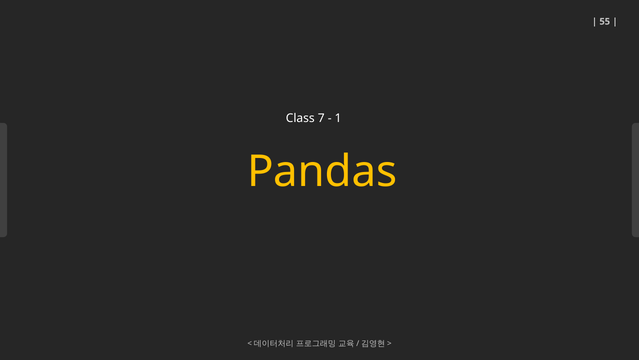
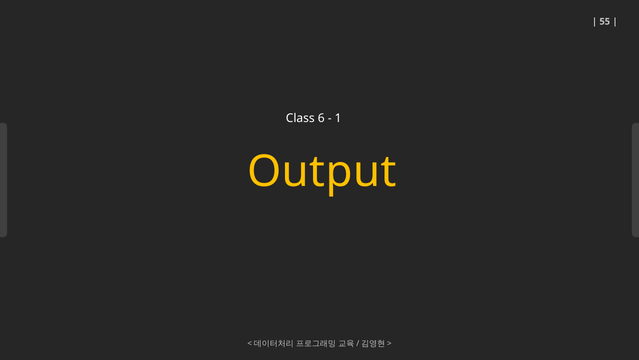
7: 7 -> 6
Pandas: Pandas -> Output
